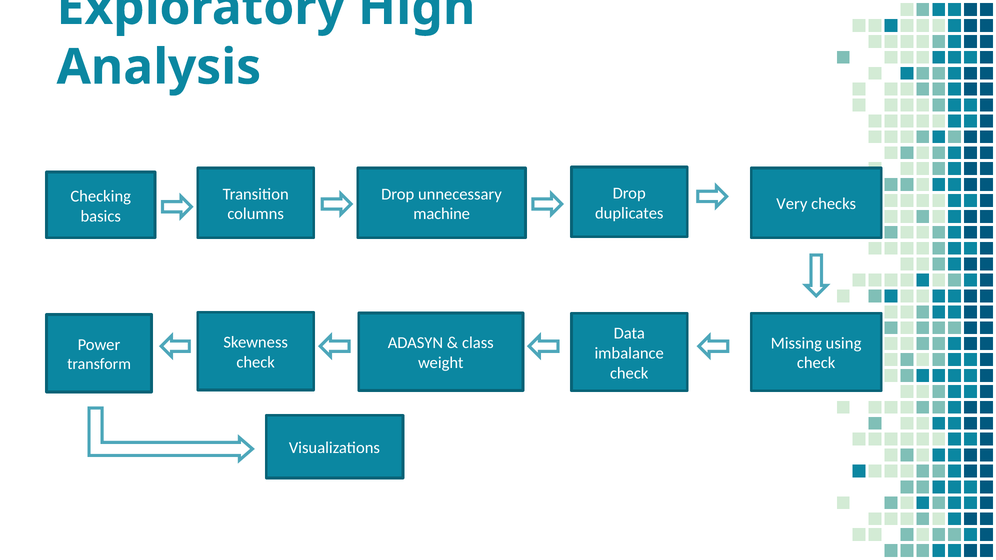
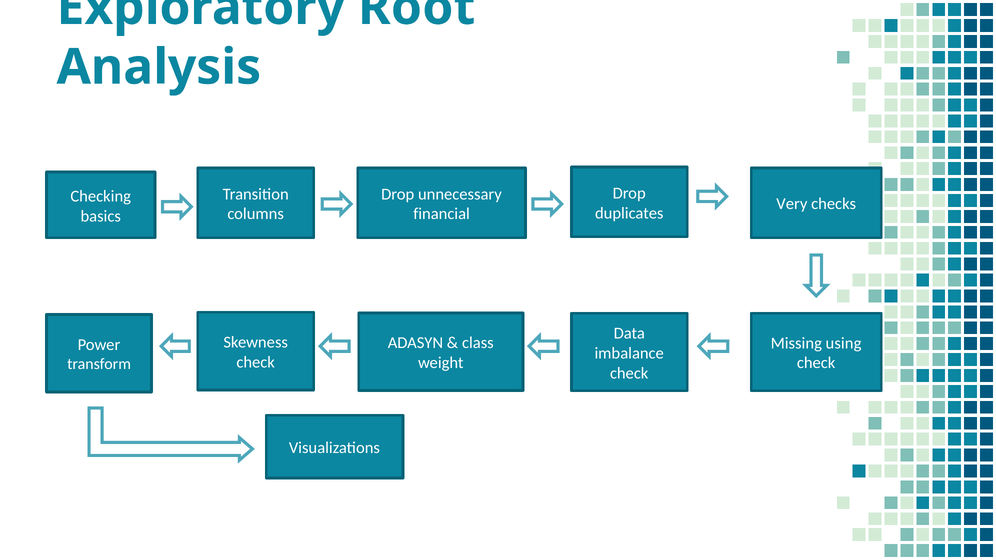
High: High -> Root
machine: machine -> financial
